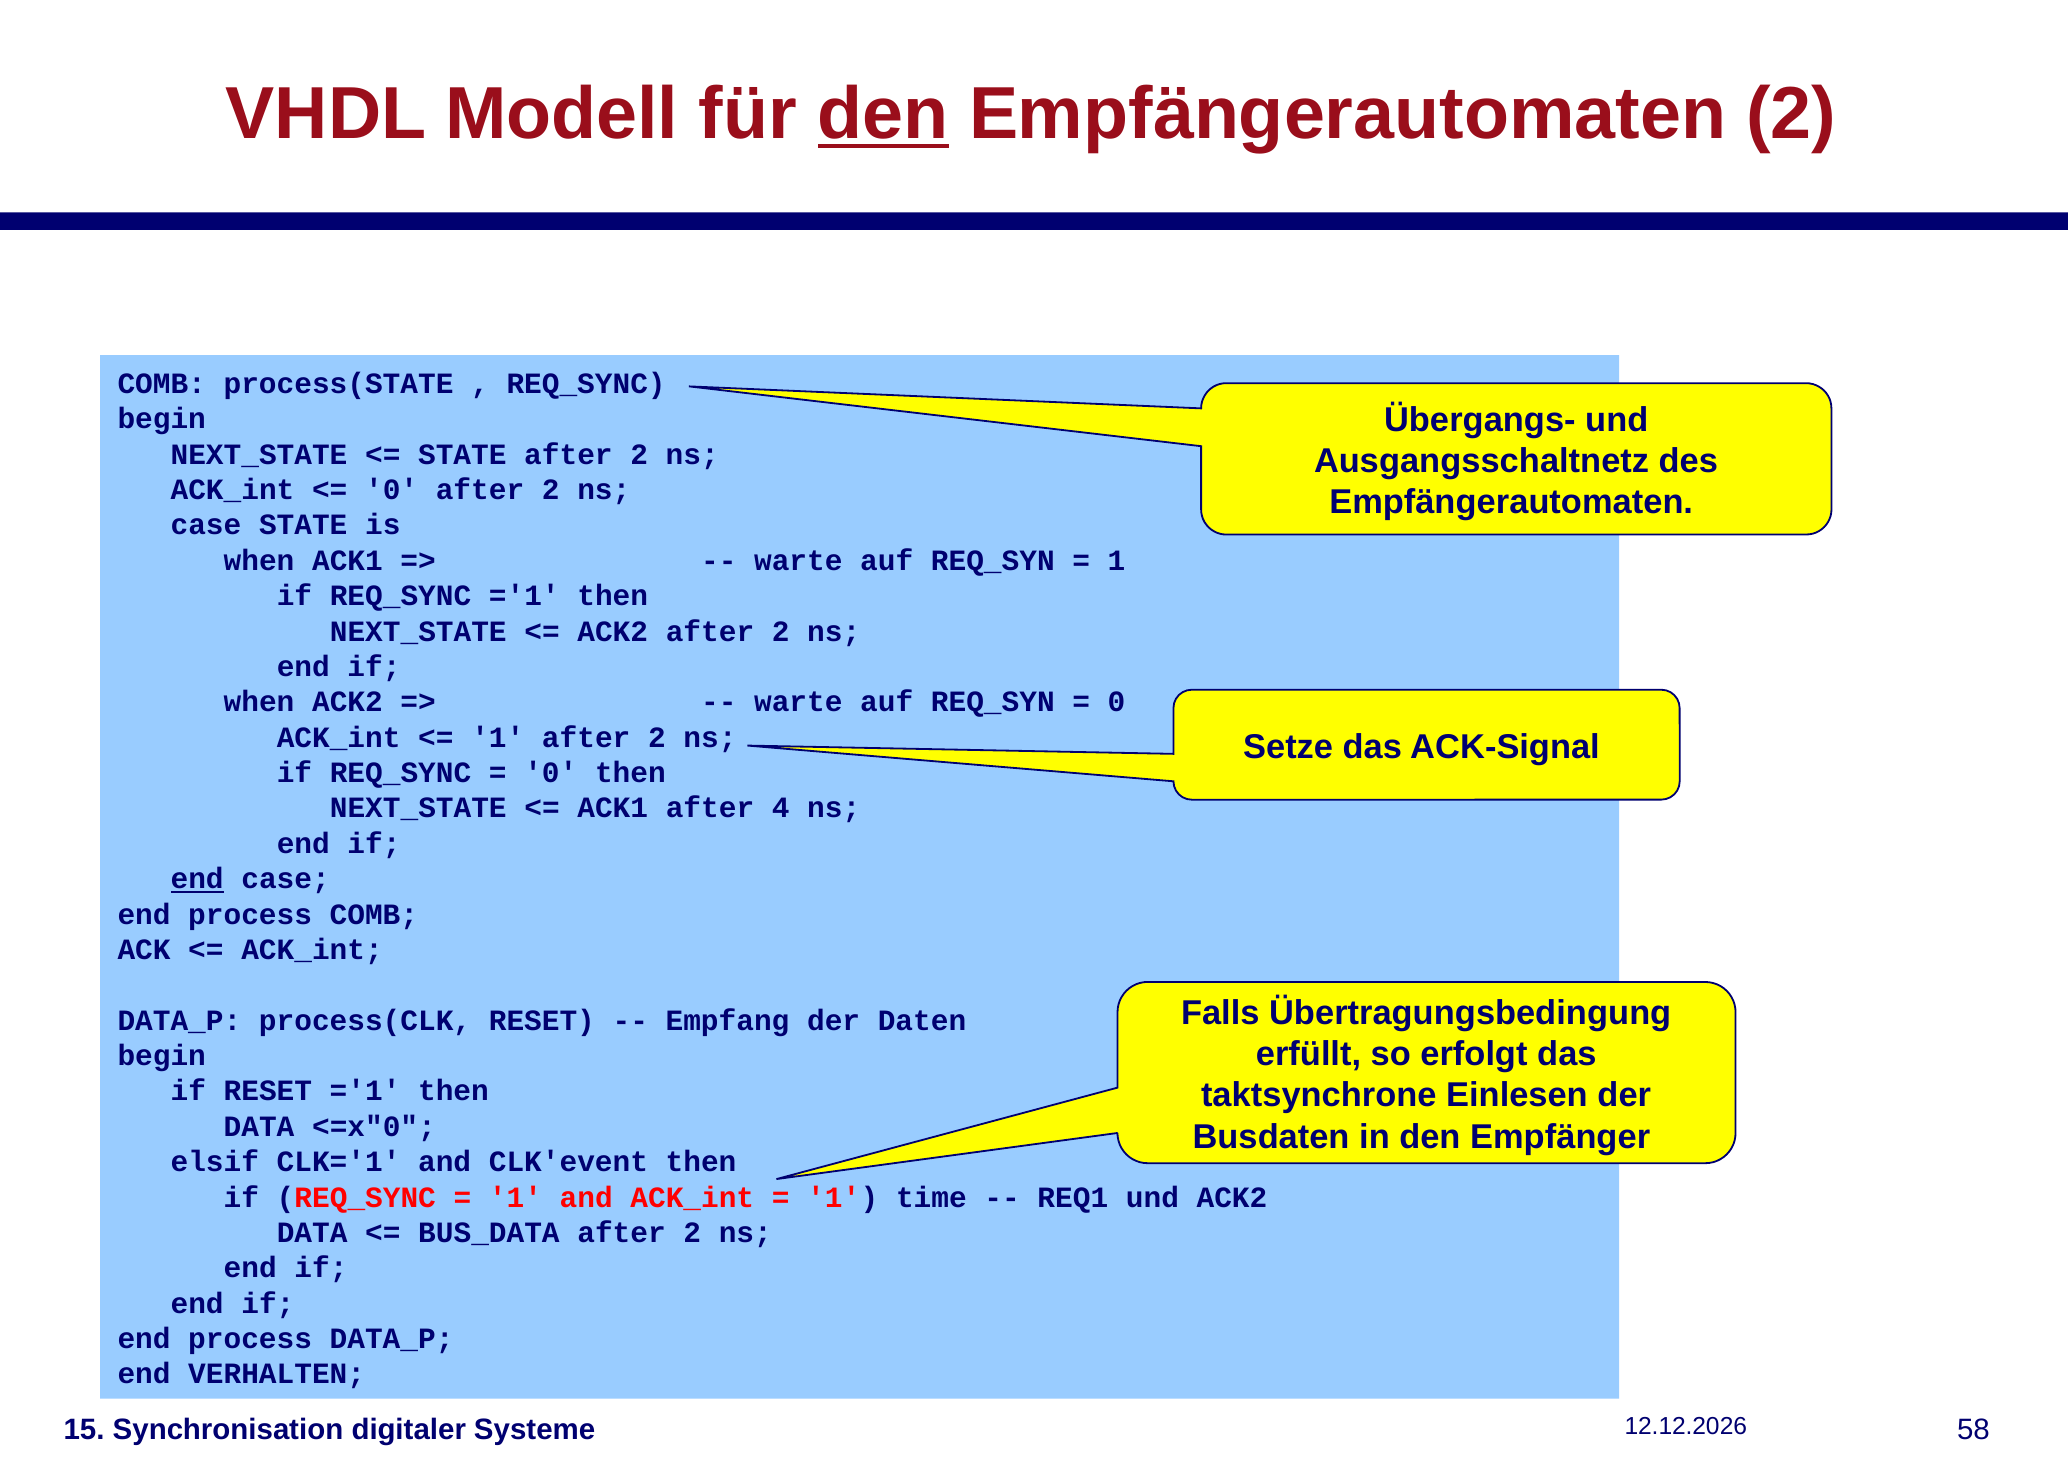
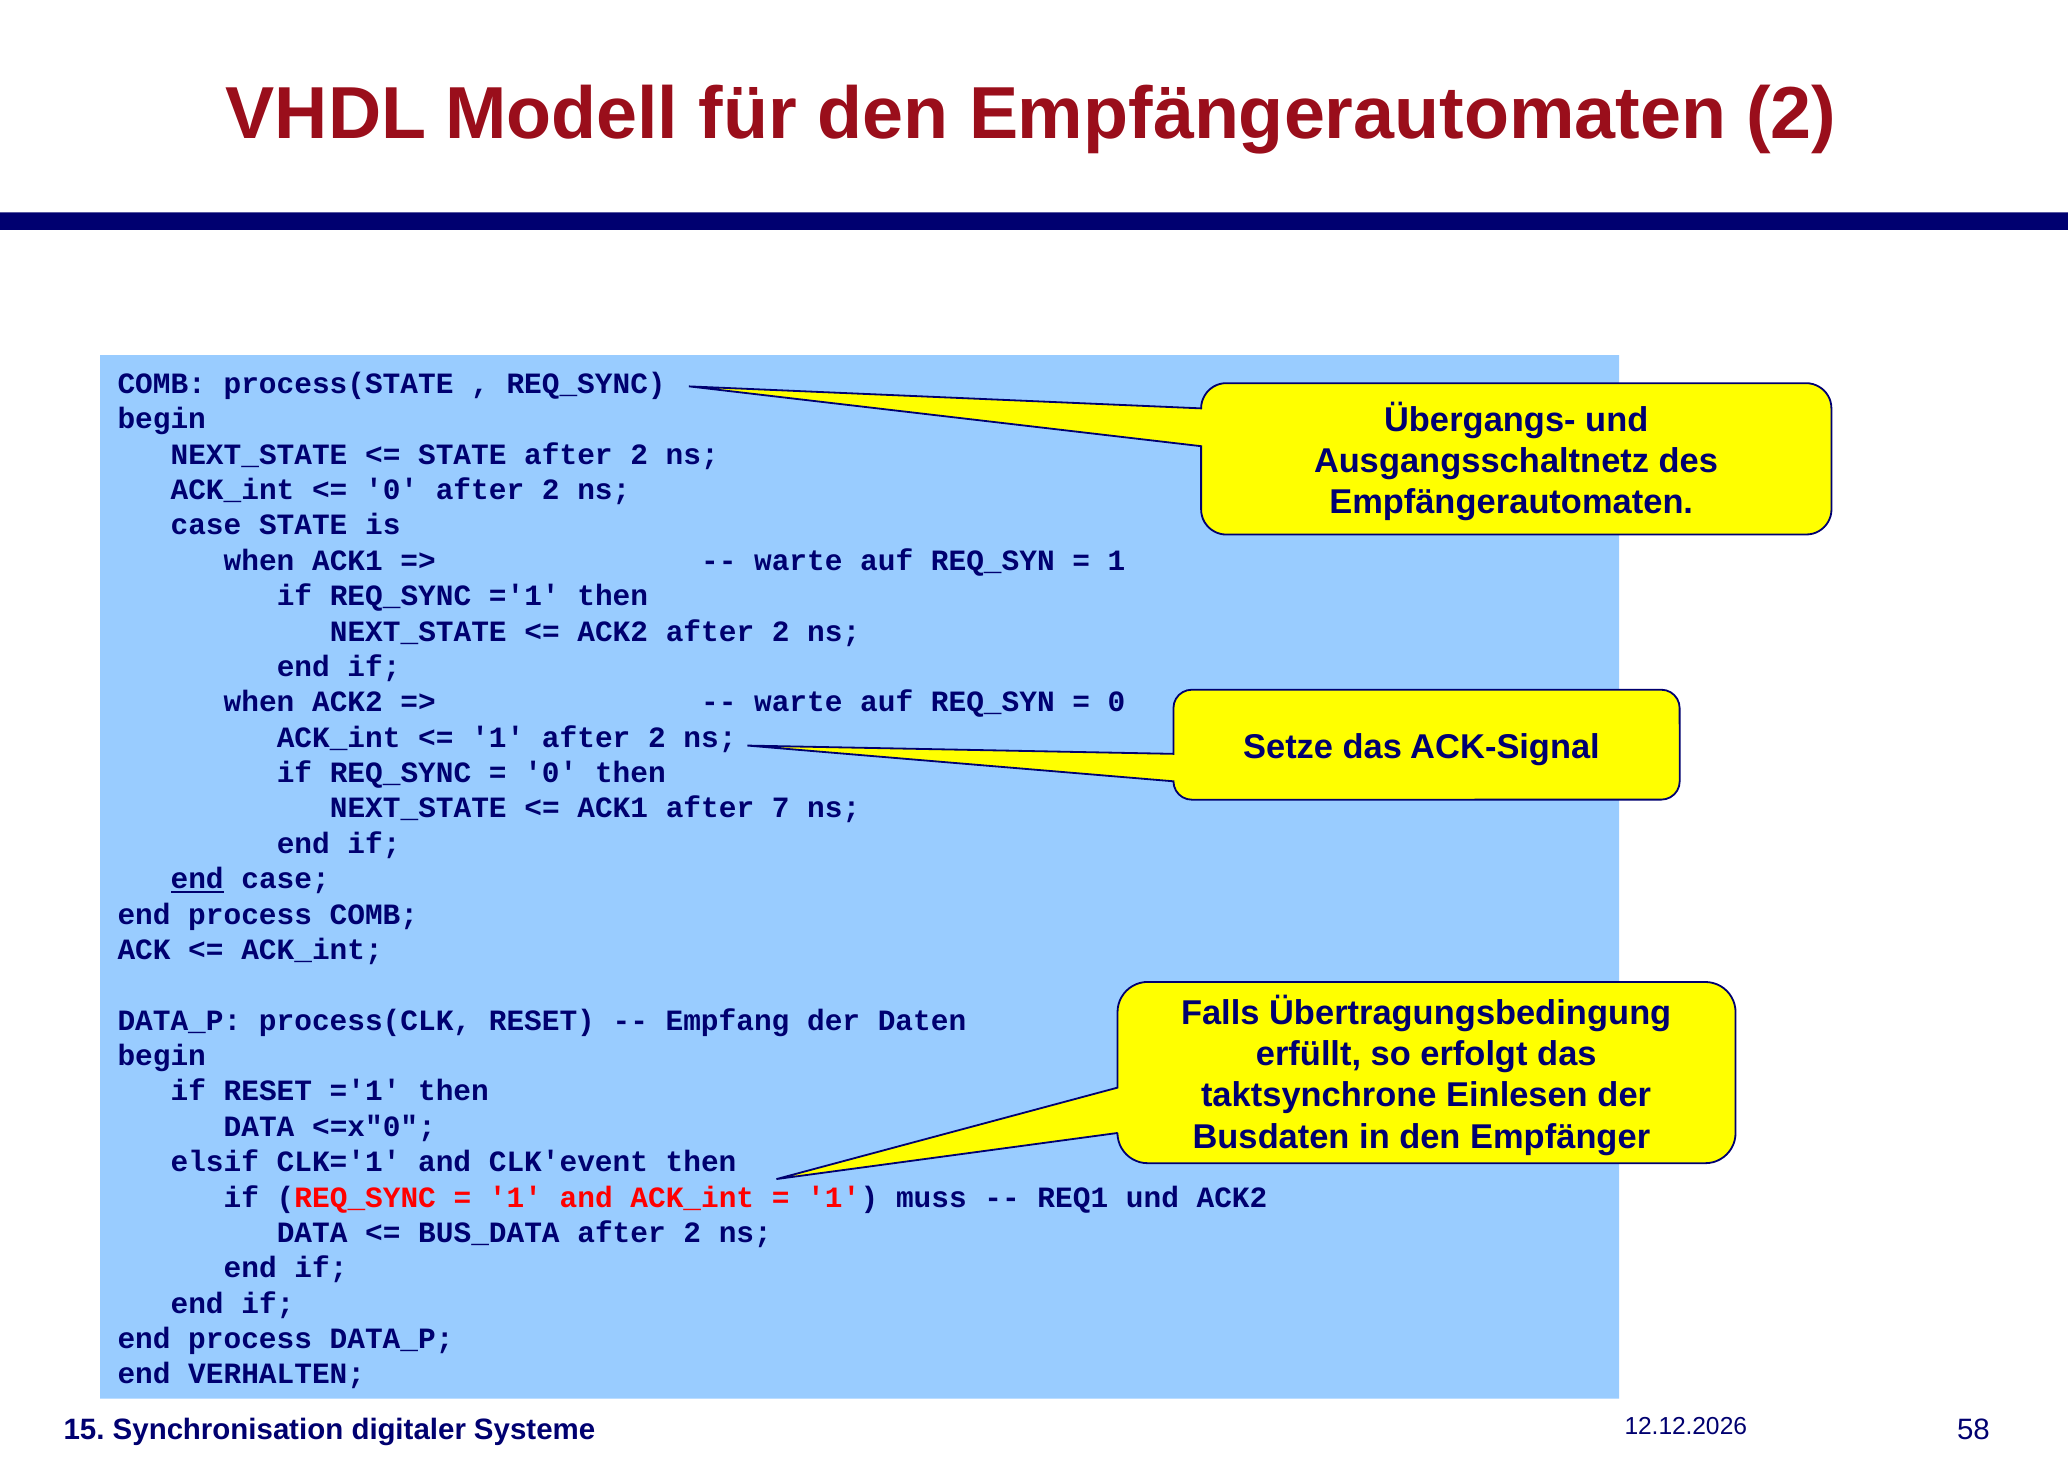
den at (883, 114) underline: present -> none
4: 4 -> 7
time: time -> muss
